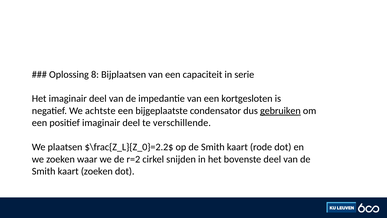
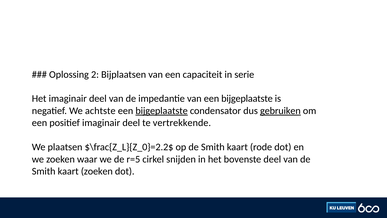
8: 8 -> 2
van een kortgesloten: kortgesloten -> bijgeplaatste
bijgeplaatste at (162, 111) underline: none -> present
verschillende: verschillende -> vertrekkende
r=2: r=2 -> r=5
